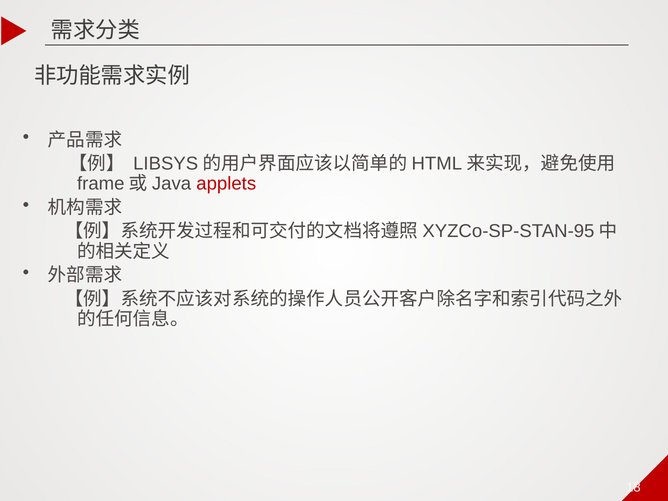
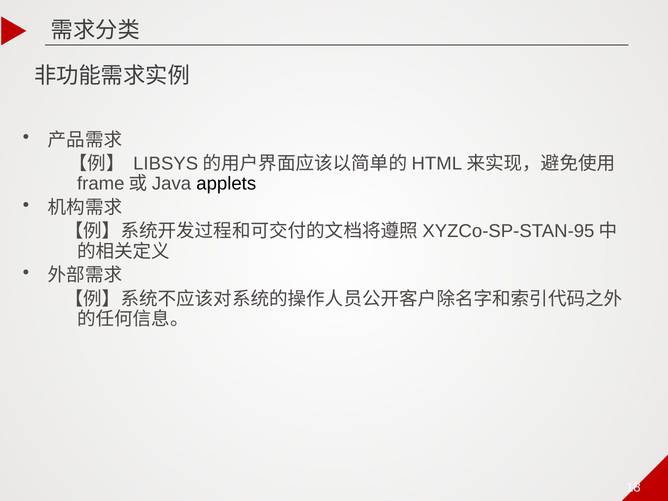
applets colour: red -> black
